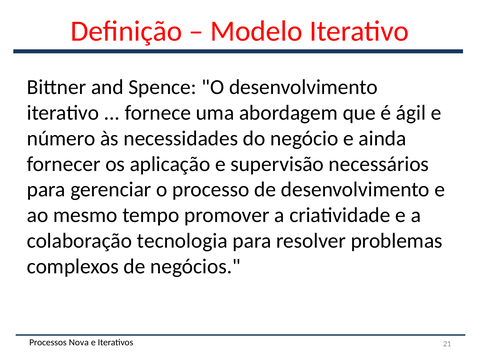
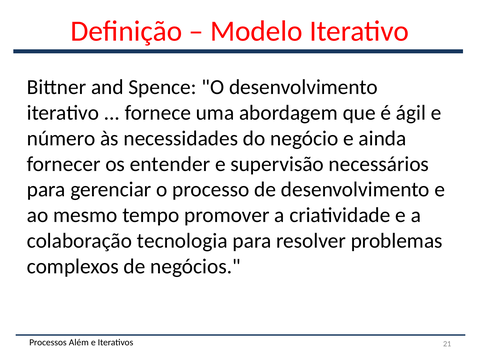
aplicação: aplicação -> entender
Nova: Nova -> Além
